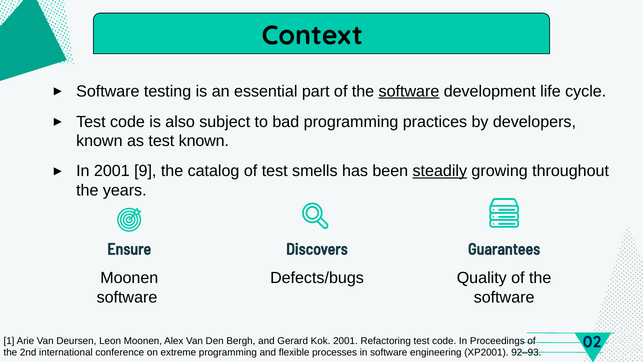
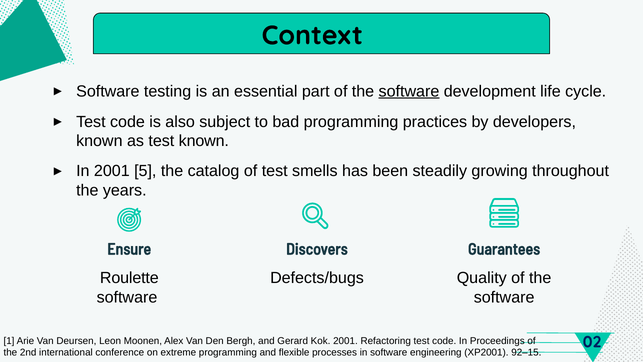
9: 9 -> 5
steadily underline: present -> none
Moonen at (129, 278): Moonen -> Roulette
92–93: 92–93 -> 92–15
